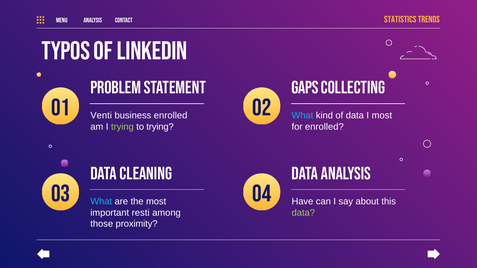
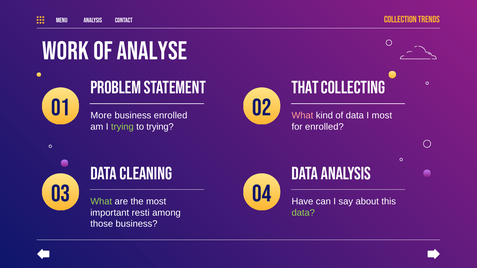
STATISTICS: STATISTICS -> COLLECTION
TYPOS: TYPOS -> WORK
LINKEDIN: LINKEDIN -> ANALYSE
Gaps: Gaps -> That
Venti: Venti -> More
What at (302, 116) colour: light blue -> pink
What at (101, 202) colour: light blue -> light green
those proximity: proximity -> business
